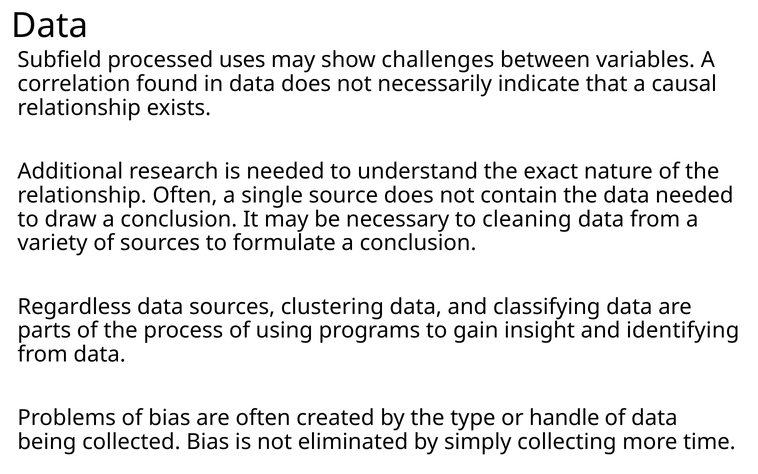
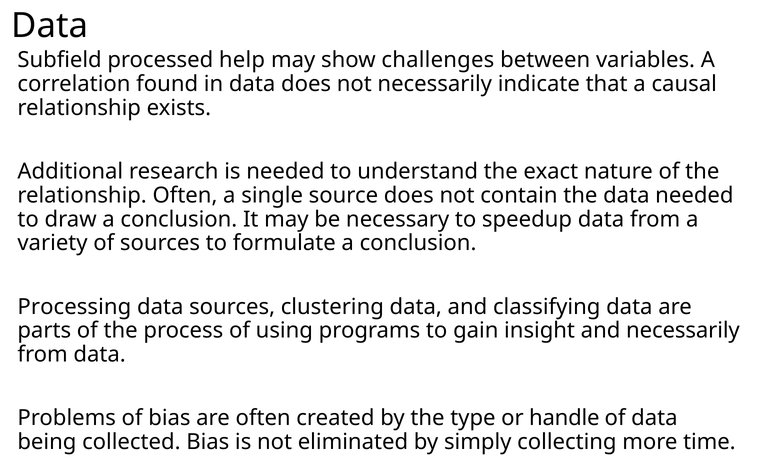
uses: uses -> help
cleaning: cleaning -> speedup
Regardless: Regardless -> Processing
and identifying: identifying -> necessarily
